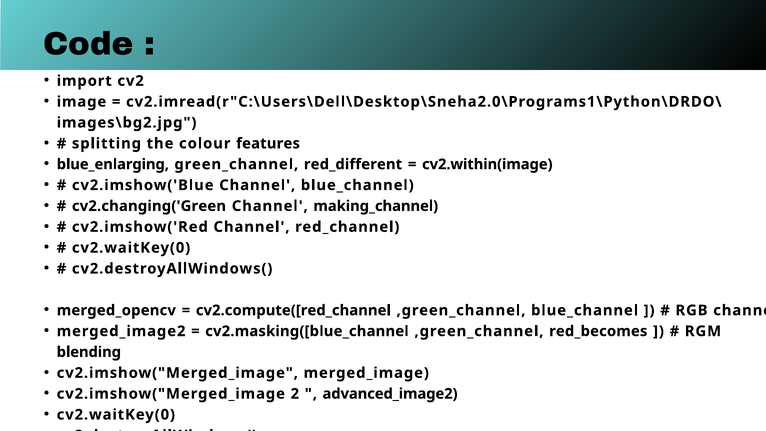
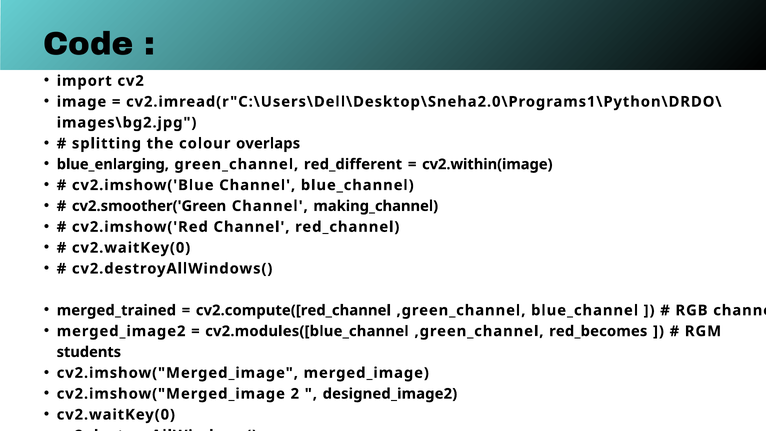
features: features -> overlaps
cv2.changing('Green: cv2.changing('Green -> cv2.smoother('Green
merged_opencv: merged_opencv -> merged_trained
cv2.masking([blue_channel: cv2.masking([blue_channel -> cv2.modules([blue_channel
blending: blending -> students
advanced_image2: advanced_image2 -> designed_image2
